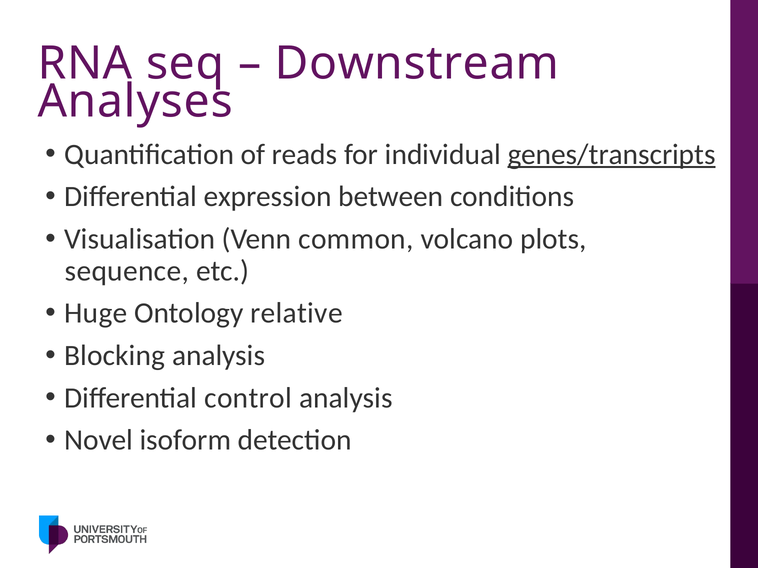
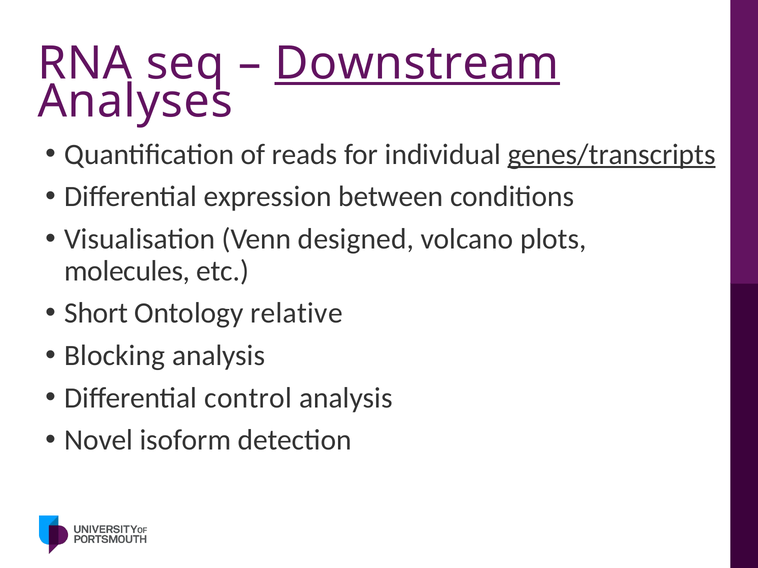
Downstream underline: none -> present
common: common -> designed
sequence: sequence -> molecules
Huge: Huge -> Short
